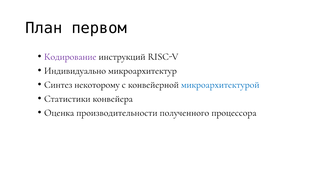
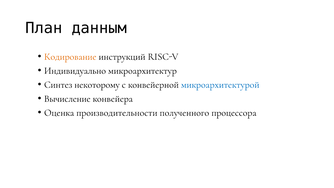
первом: первом -> данным
Кодирование colour: purple -> orange
Статистики: Статистики -> Вычисление
